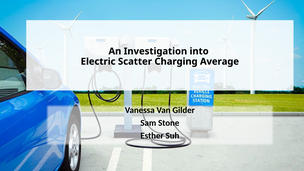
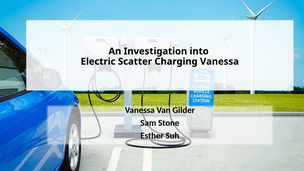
Charging Average: Average -> Vanessa
